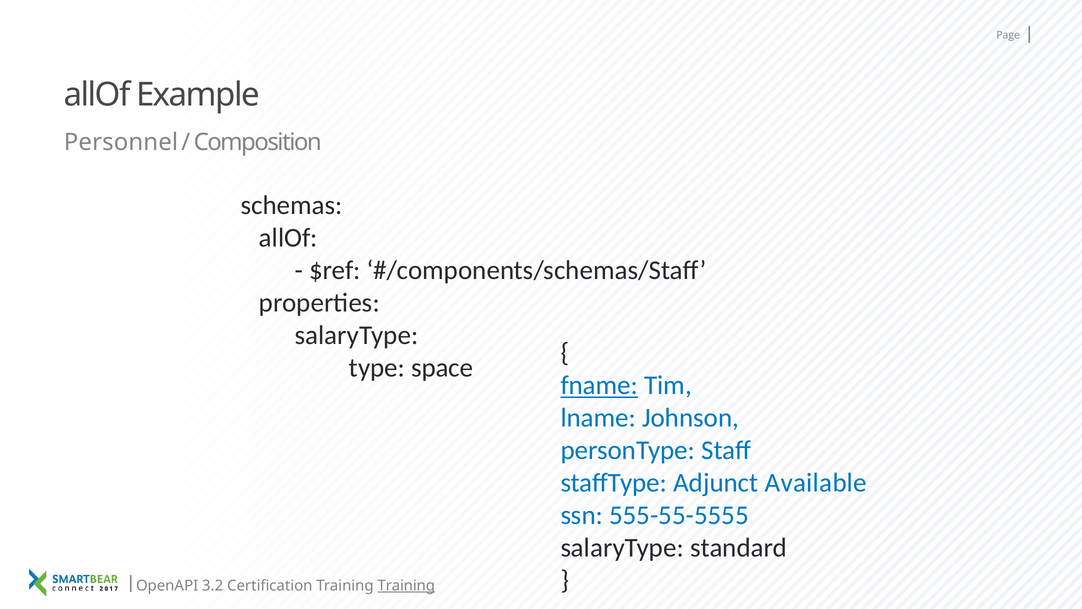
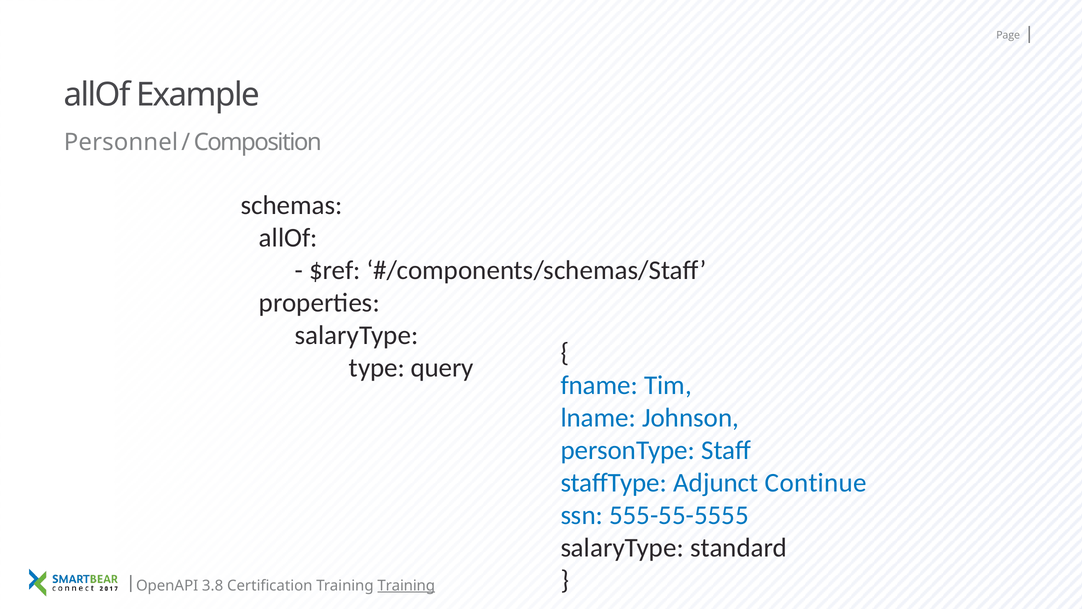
space: space -> query
fname underline: present -> none
Available: Available -> Continue
3.2: 3.2 -> 3.8
